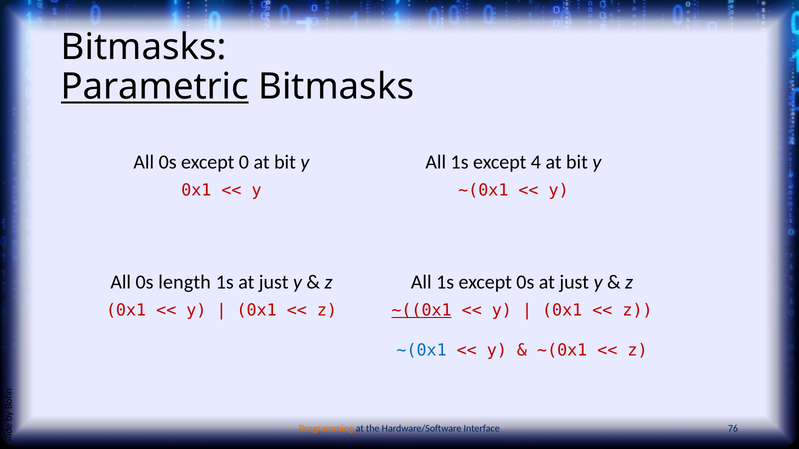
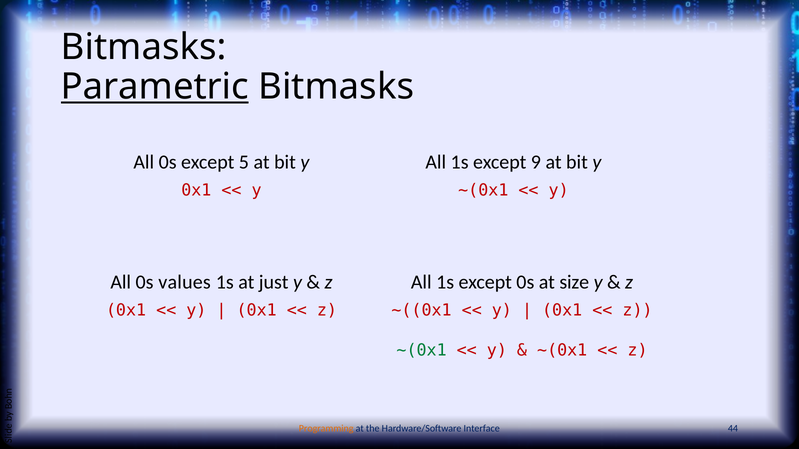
0: 0 -> 5
4: 4 -> 9
length: length -> values
0s at just: just -> size
~((0x1 underline: present -> none
~(0x1 at (422, 351) colour: blue -> green
76: 76 -> 44
